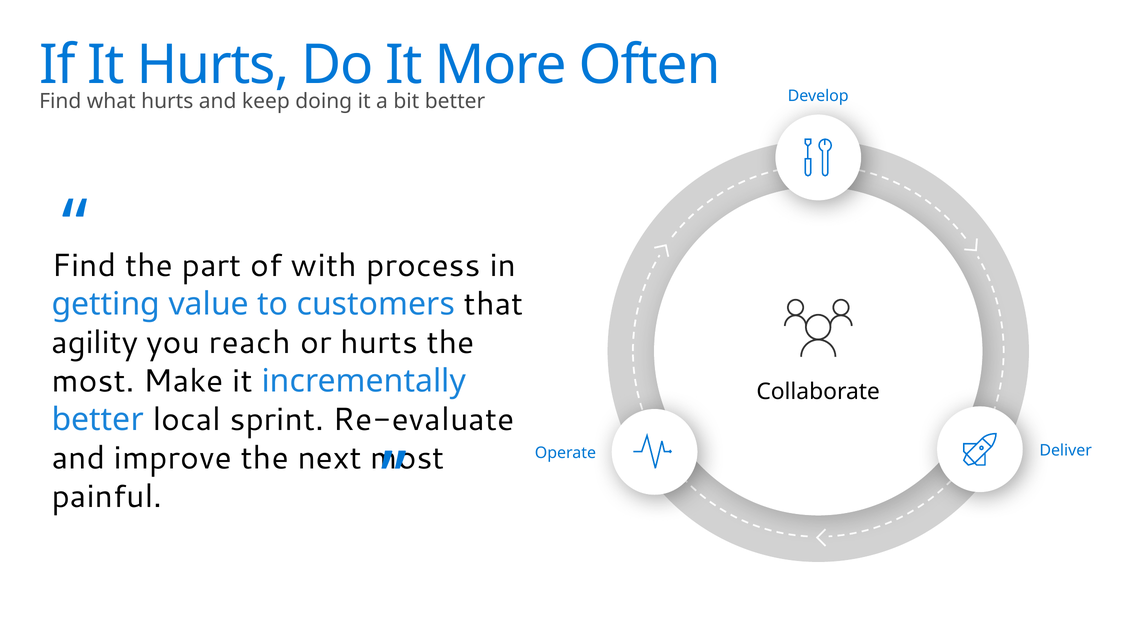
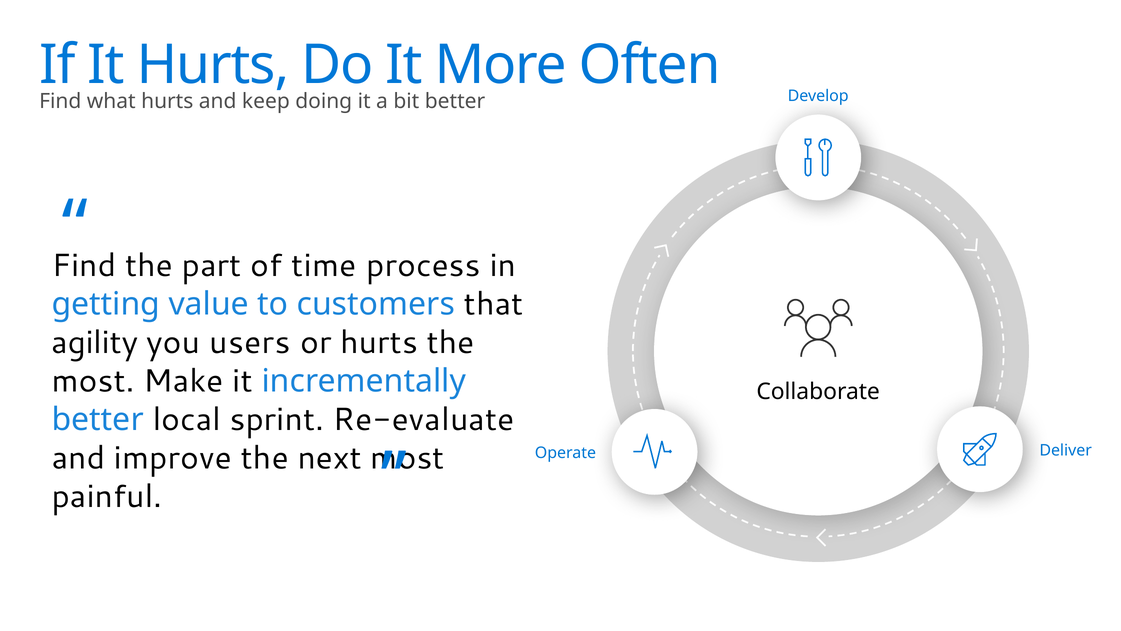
with: with -> time
reach: reach -> users
